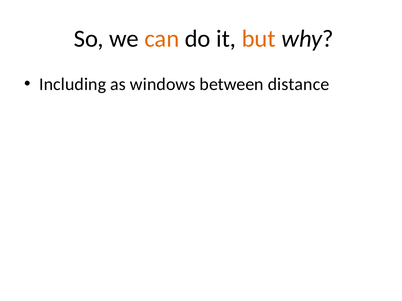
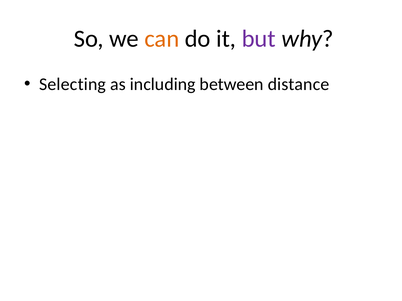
but colour: orange -> purple
Including: Including -> Selecting
windows: windows -> including
